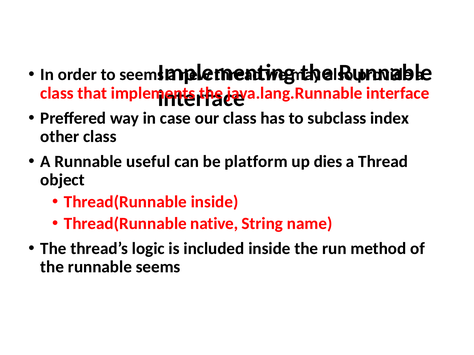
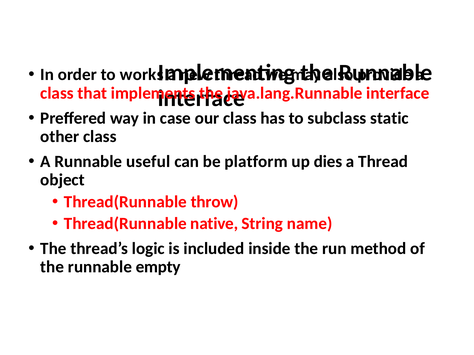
to seems: seems -> works
index: index -> static
Thread(Runnable inside: inside -> throw
runnable seems: seems -> empty
